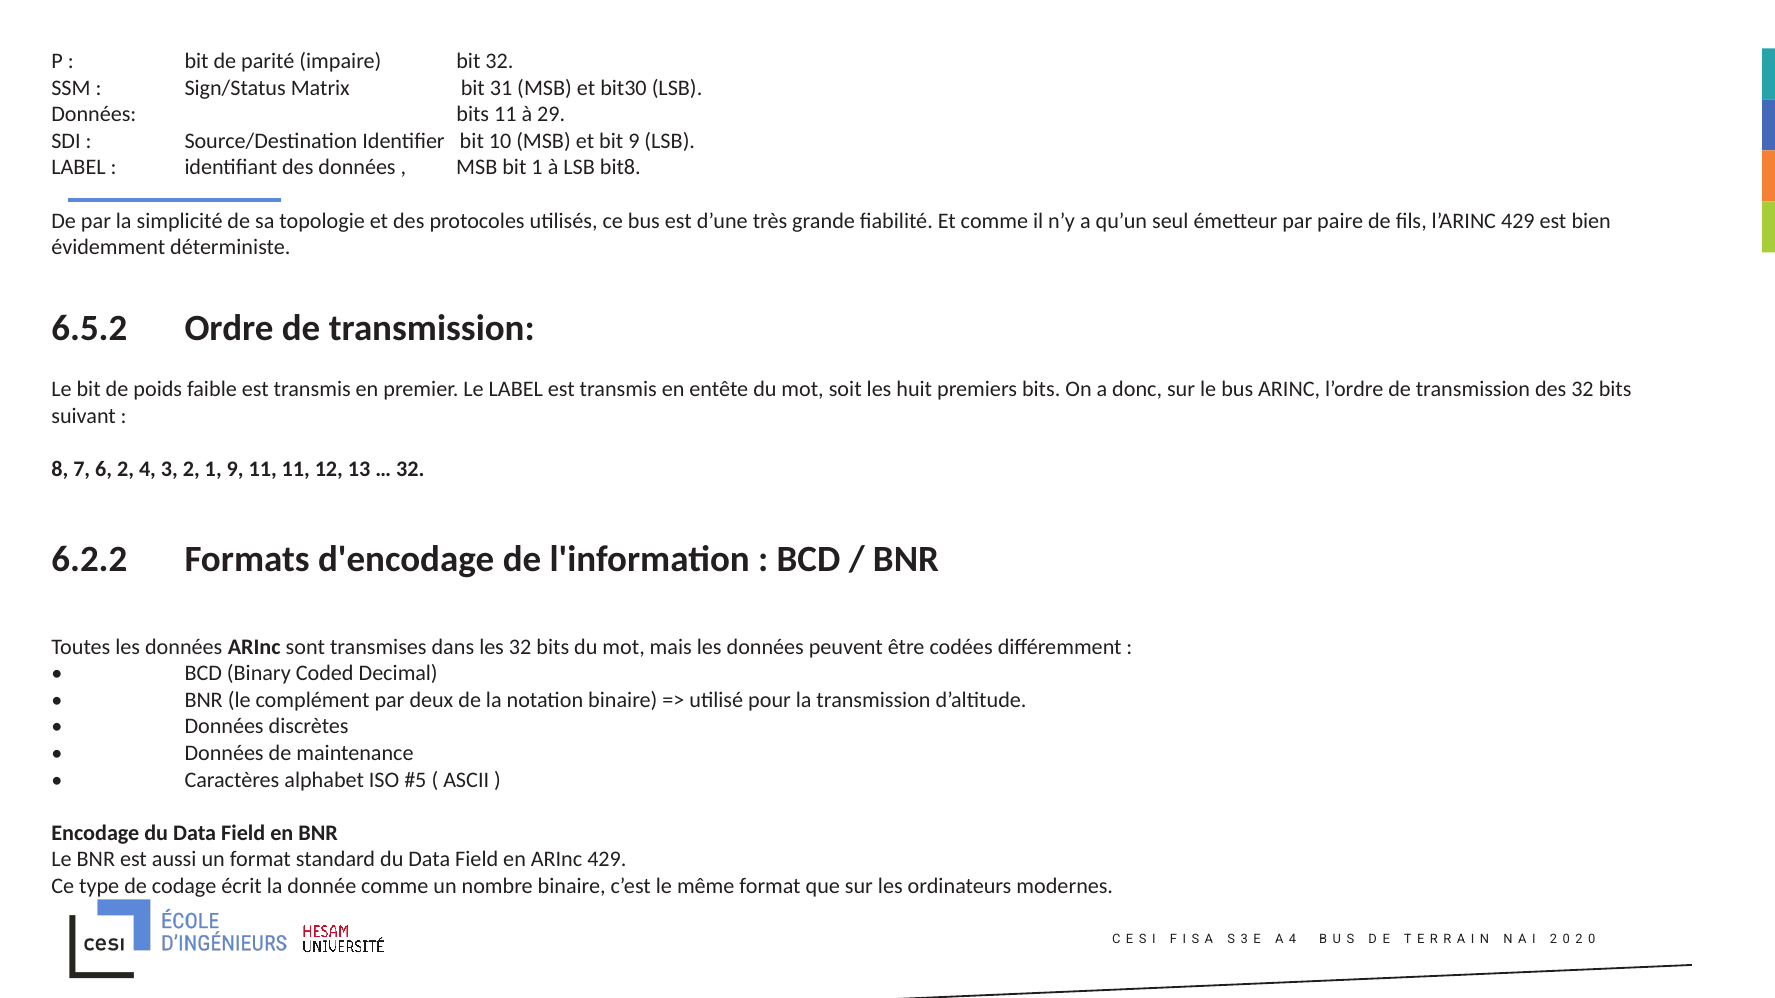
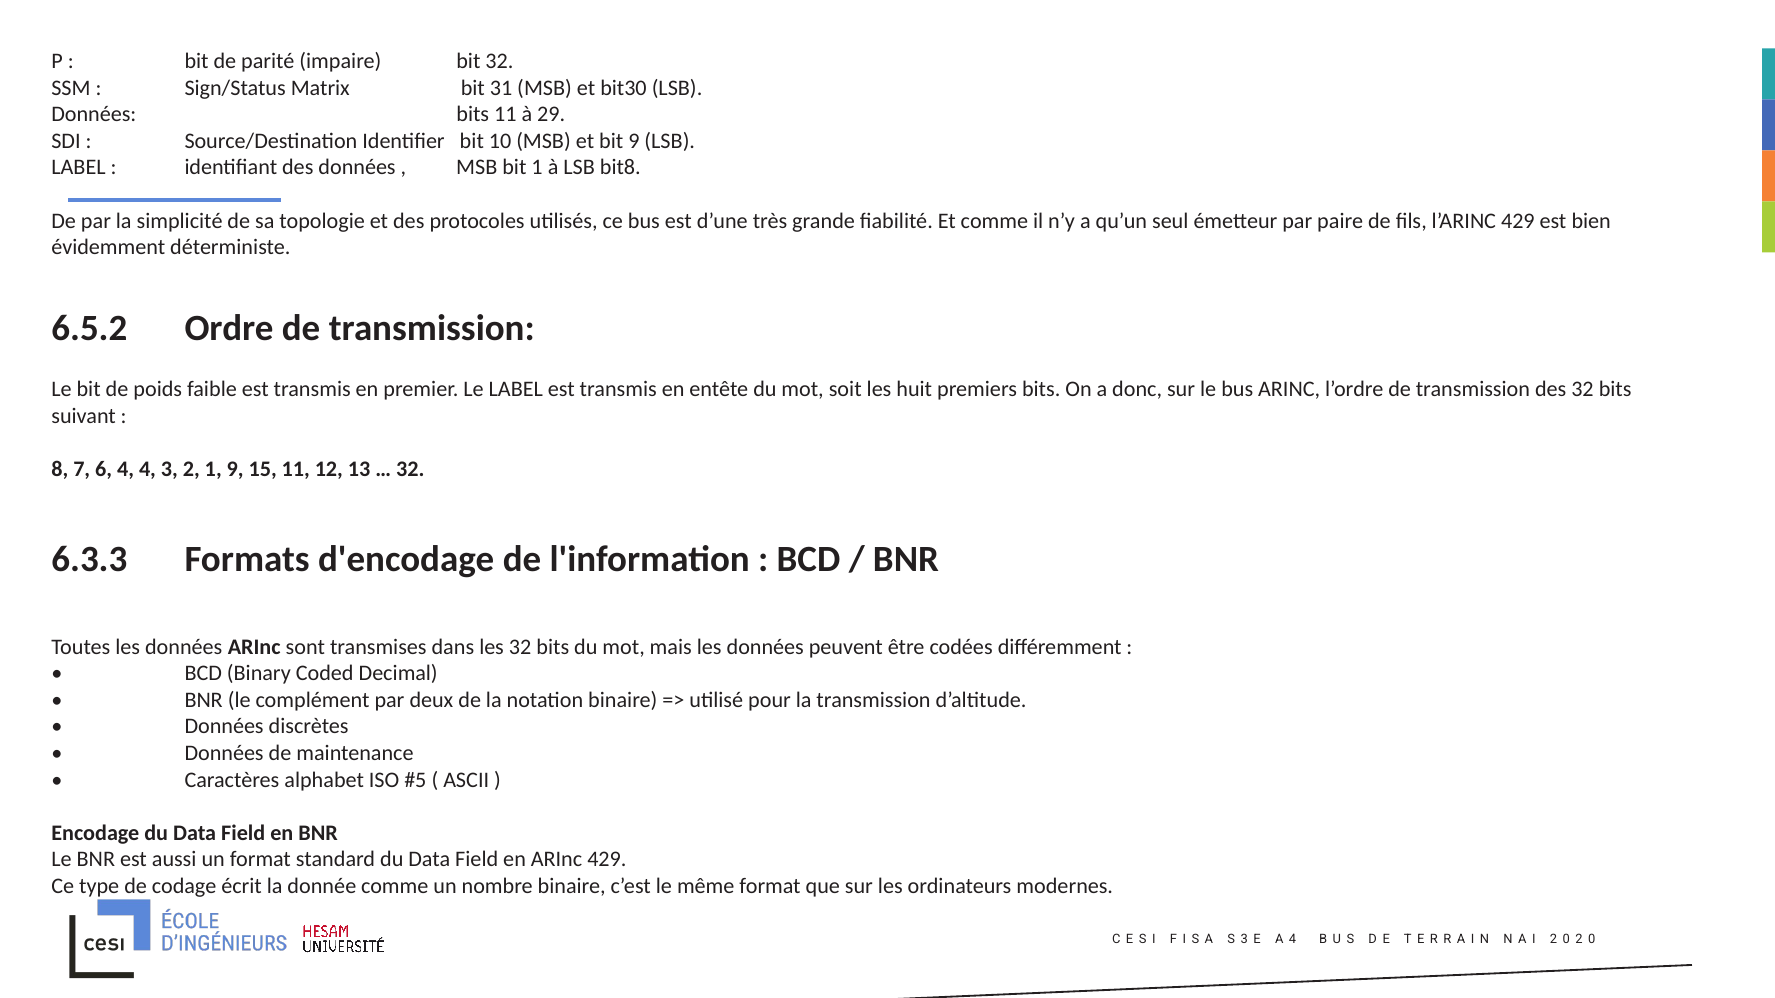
6 2: 2 -> 4
9 11: 11 -> 15
6.2.2: 6.2.2 -> 6.3.3
